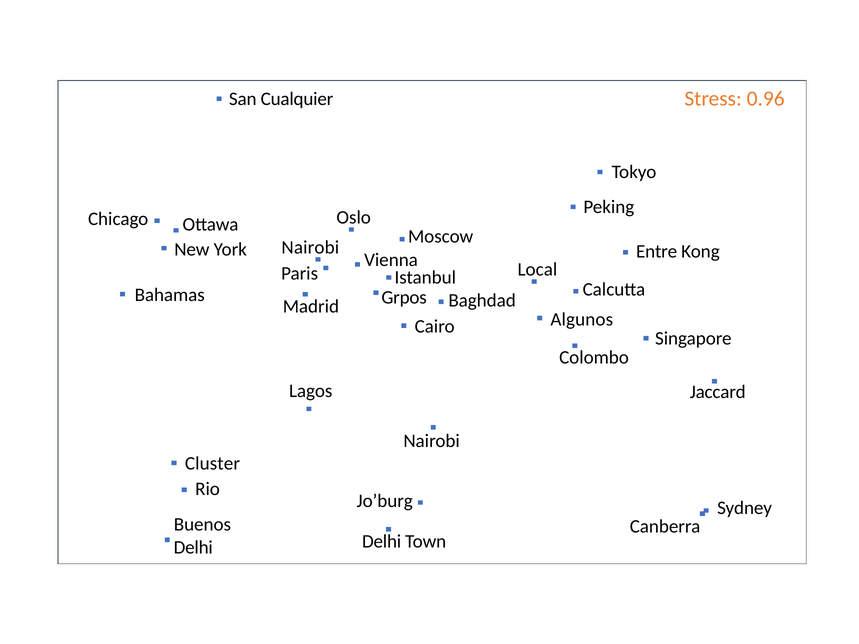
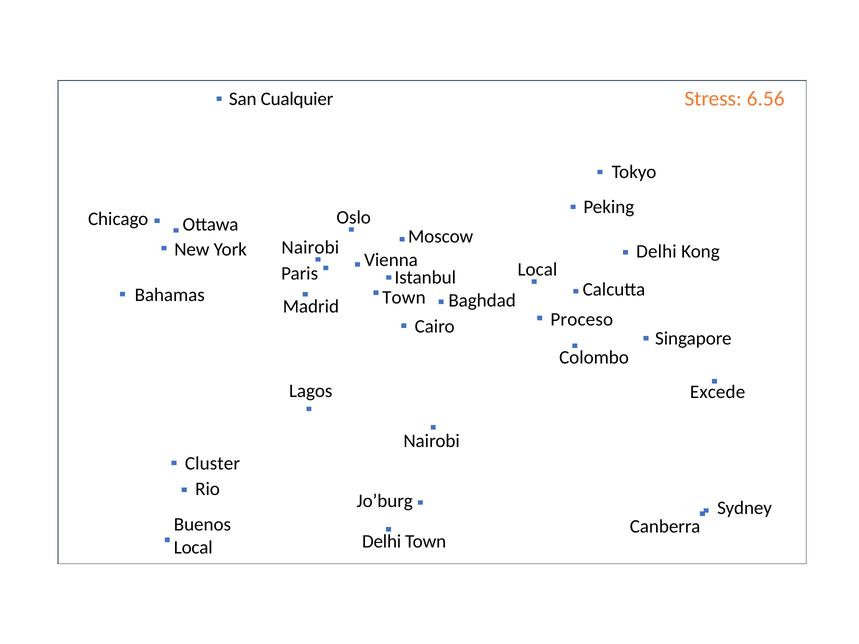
0.96: 0.96 -> 6.56
Entre at (657, 251): Entre -> Delhi
Grpos at (404, 297): Grpos -> Town
Algunos: Algunos -> Proceso
Jaccard: Jaccard -> Excede
Delhi at (193, 548): Delhi -> Local
